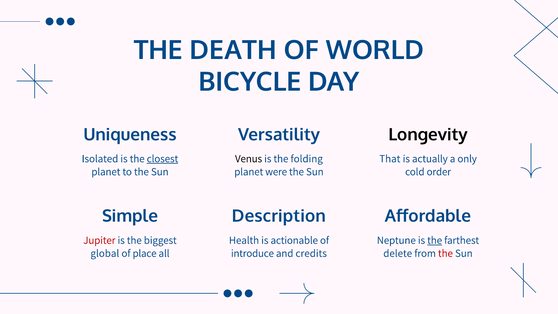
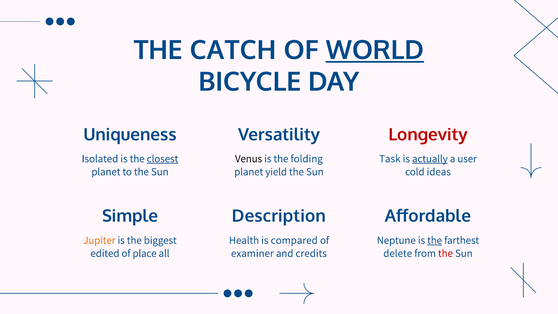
DEATH: DEATH -> CATCH
WORLD underline: none -> present
Longevity colour: black -> red
That: That -> Task
actually underline: none -> present
only: only -> user
were: were -> yield
order: order -> ideas
Jupiter colour: red -> orange
actionable: actionable -> compared
global: global -> edited
introduce: introduce -> examiner
